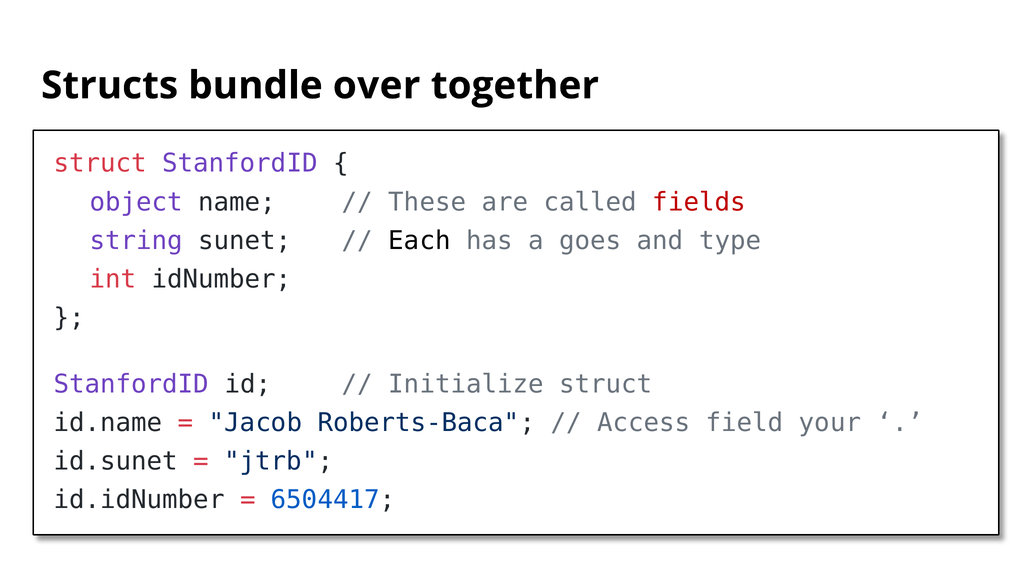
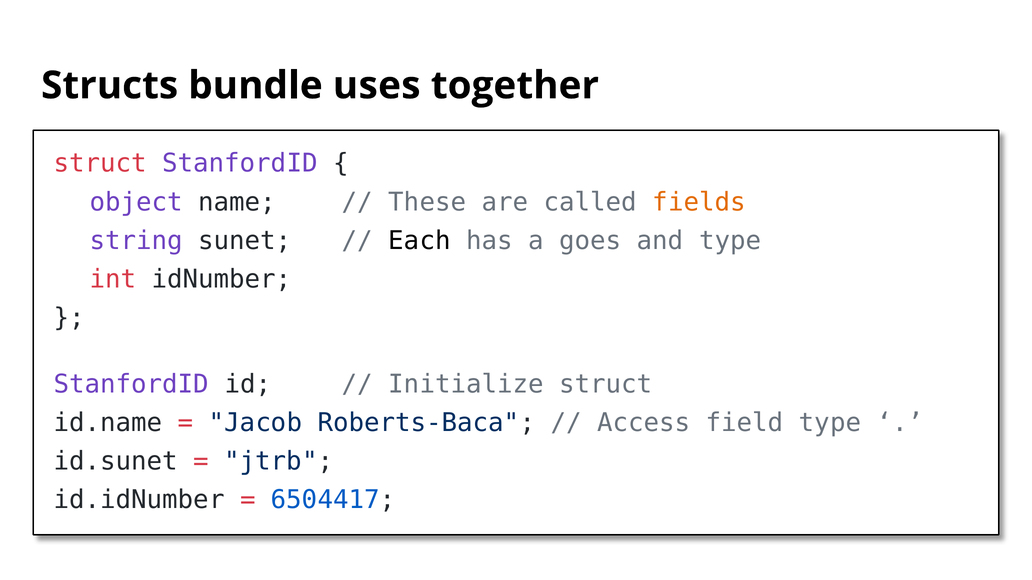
over: over -> uses
fields colour: red -> orange
field your: your -> type
